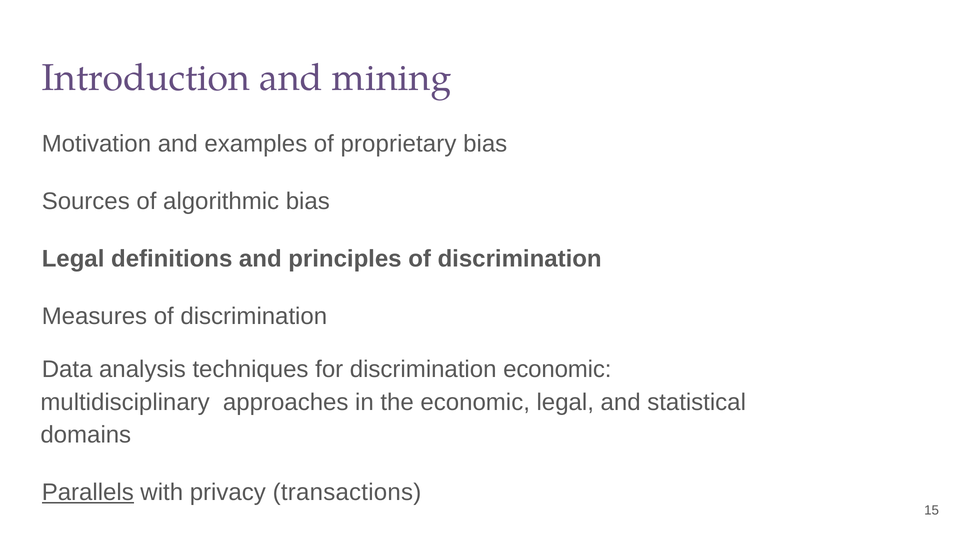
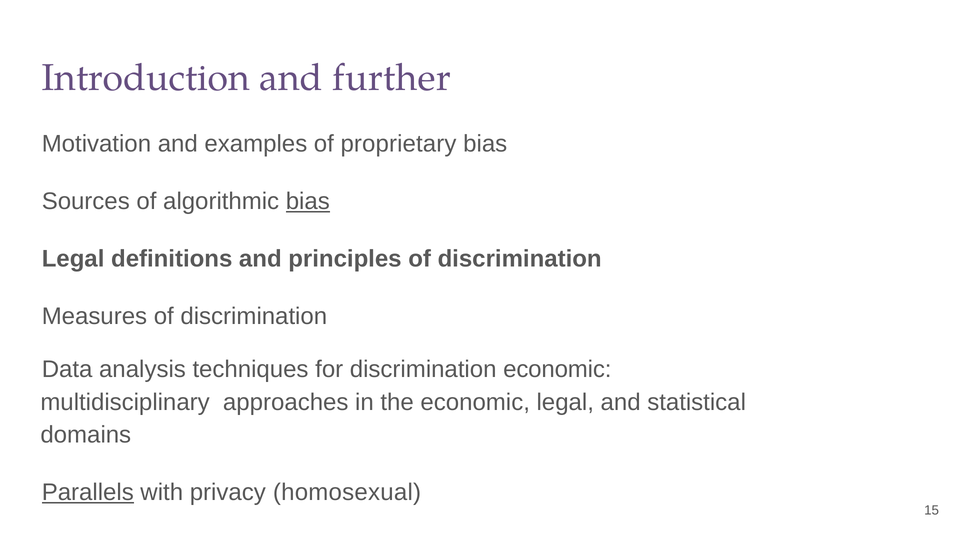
mining: mining -> further
bias at (308, 202) underline: none -> present
transactions: transactions -> homosexual
